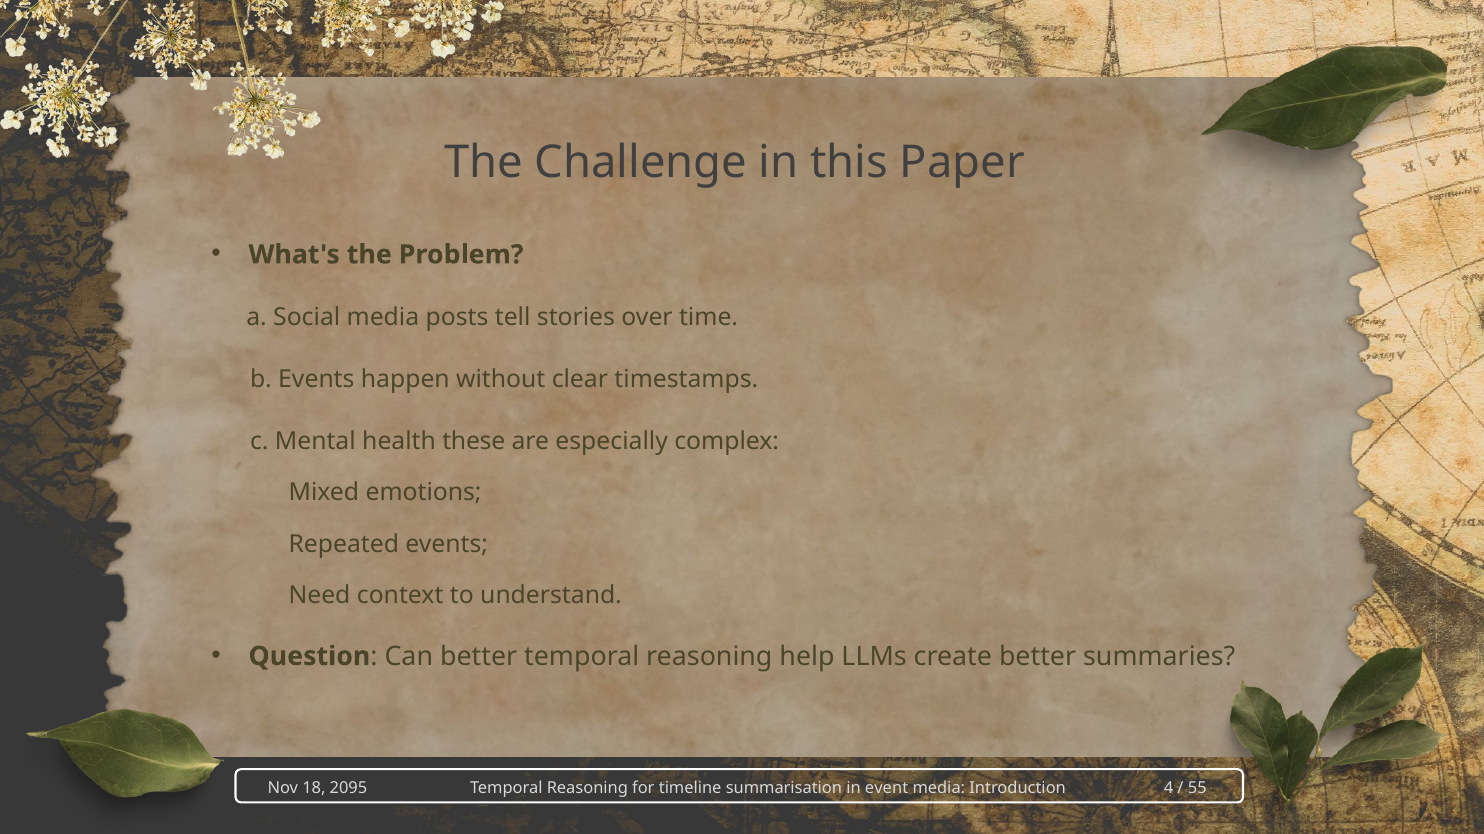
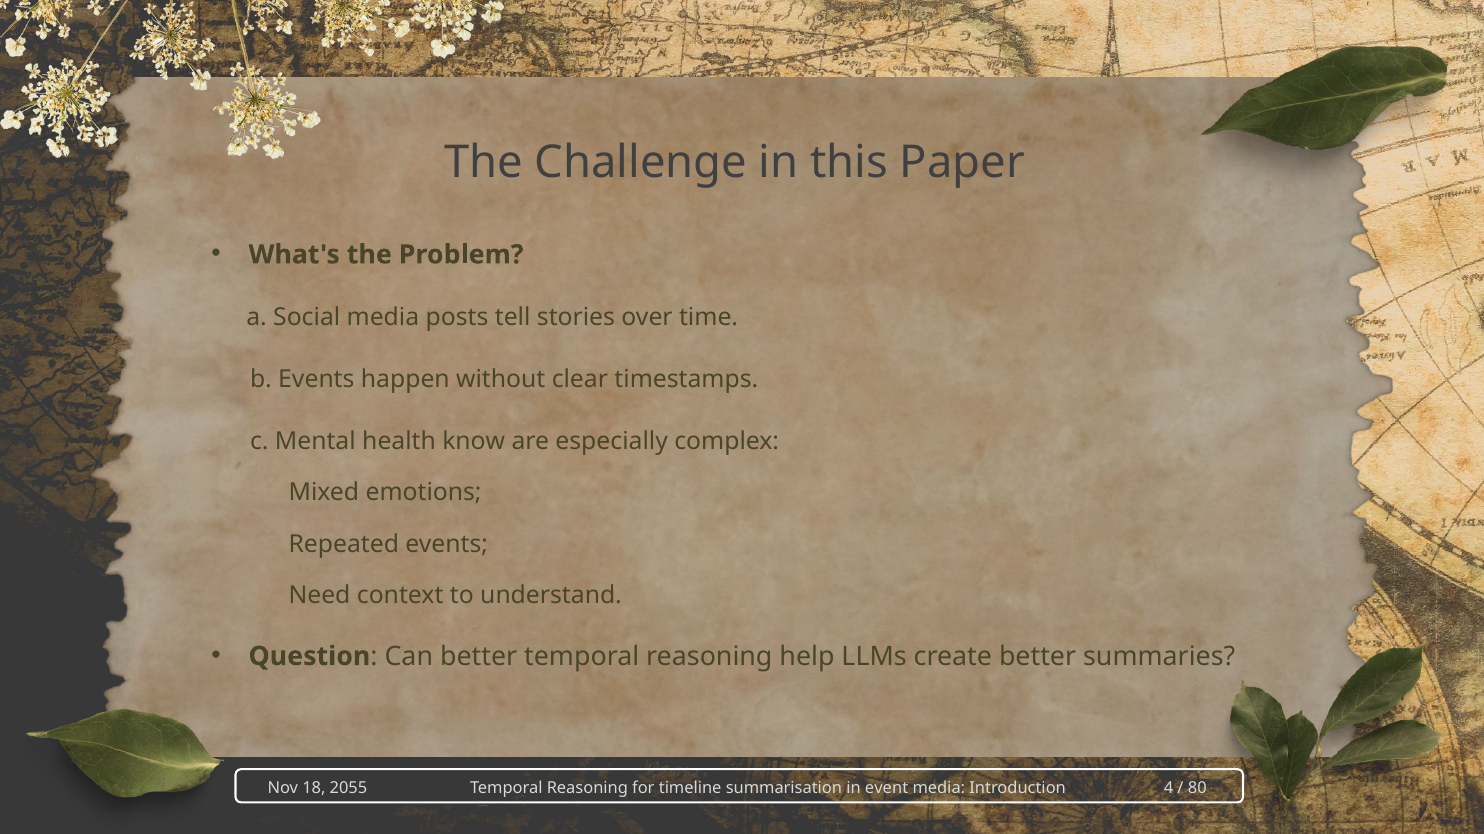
these: these -> know
2095: 2095 -> 2055
55: 55 -> 80
